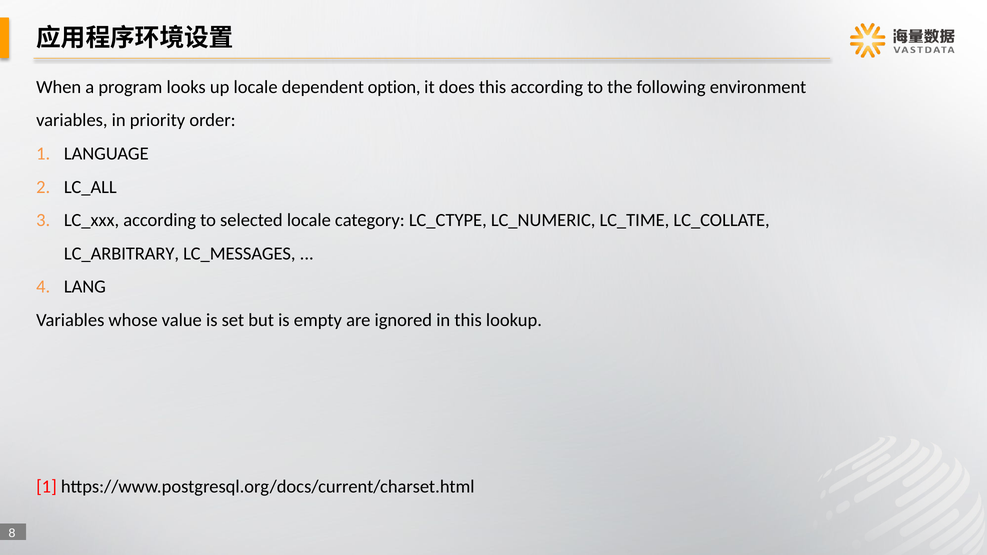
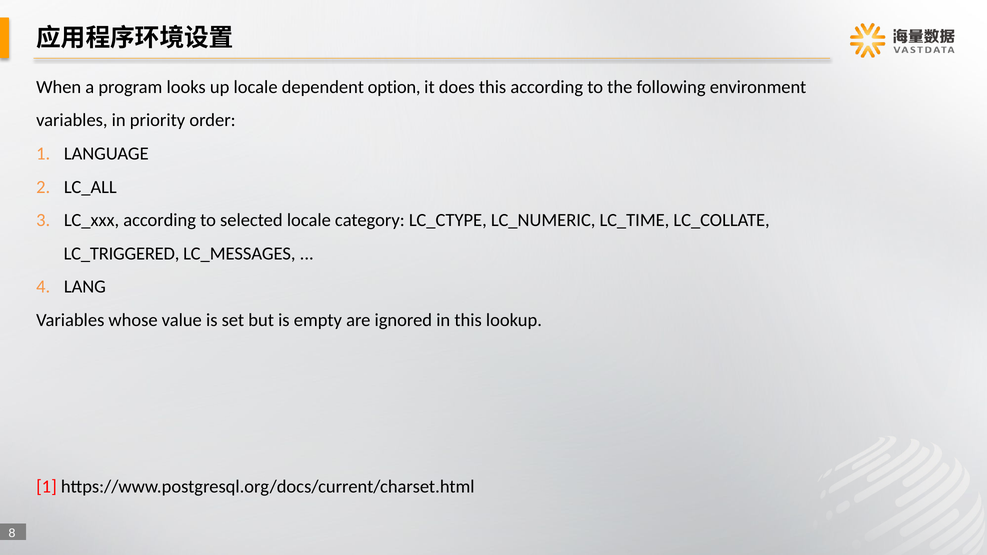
LC_ARBITRARY: LC_ARBITRARY -> LC_TRIGGERED
